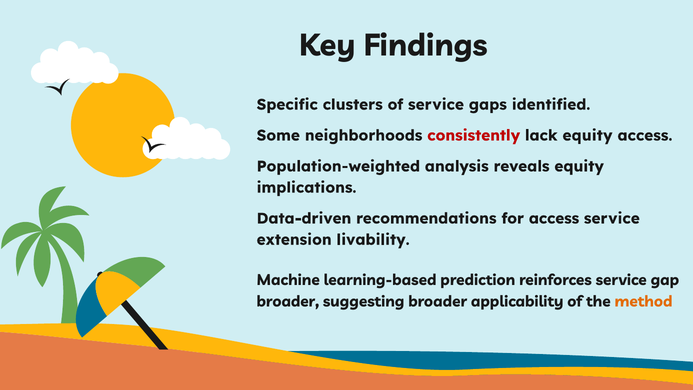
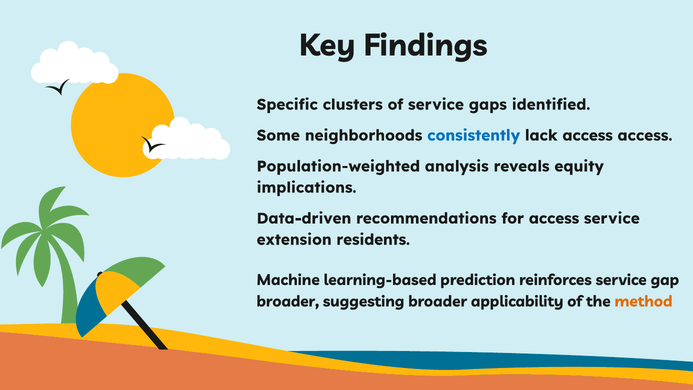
consistently colour: red -> blue
lack equity: equity -> access
livability: livability -> residents
